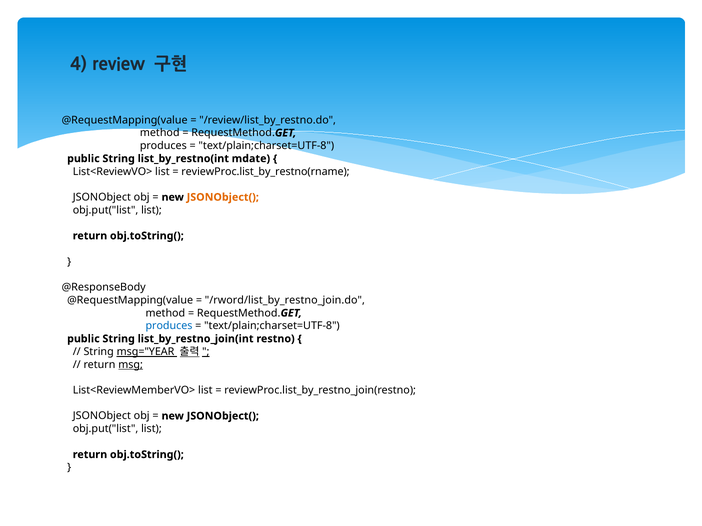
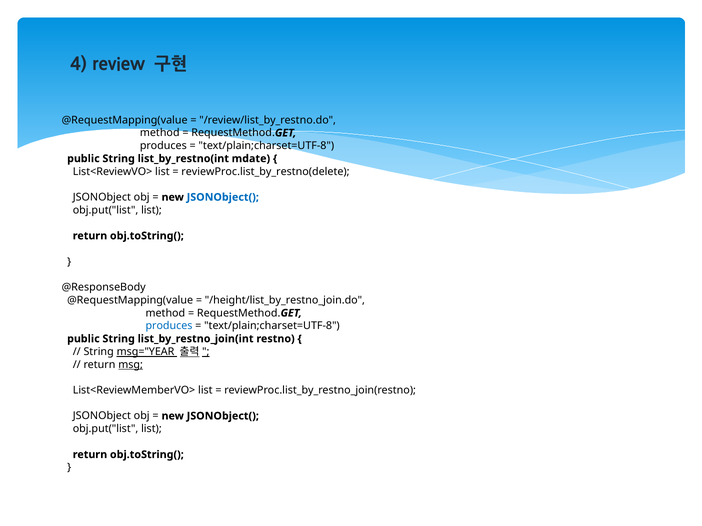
reviewProc.list_by_restno(rname: reviewProc.list_by_restno(rname -> reviewProc.list_by_restno(delete
JSONObject( at (223, 197) colour: orange -> blue
/rword/list_by_restno_join.do: /rword/list_by_restno_join.do -> /height/list_by_restno_join.do
